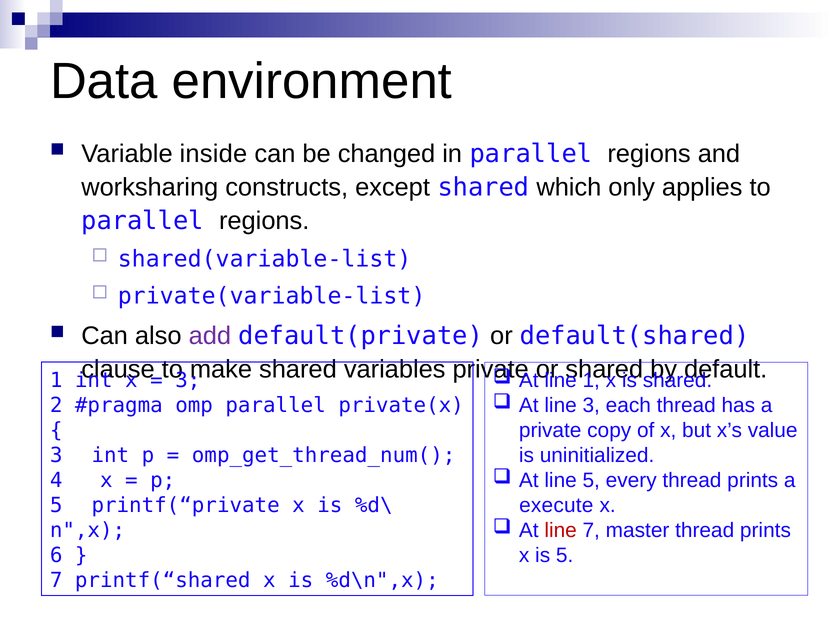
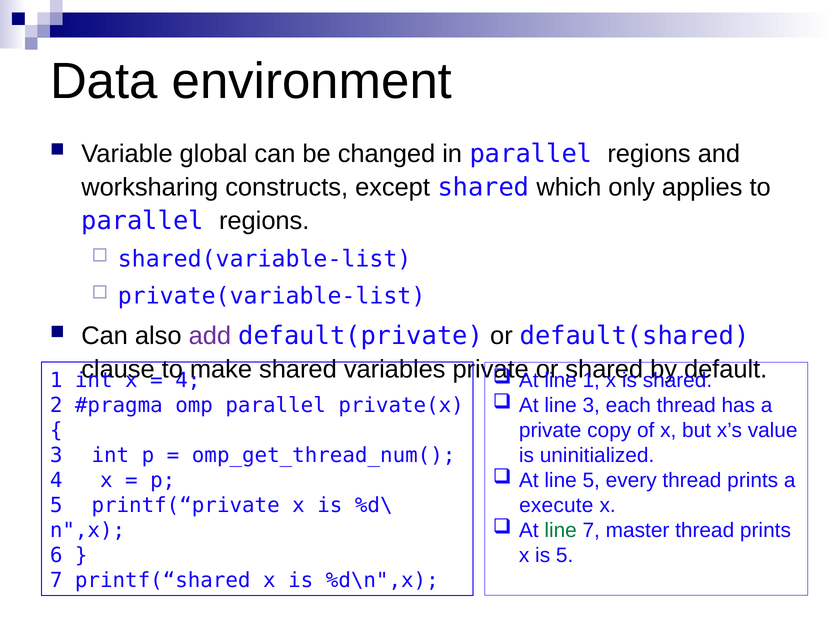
inside: inside -> global
3 at (188, 381): 3 -> 4
line at (561, 531) colour: red -> green
